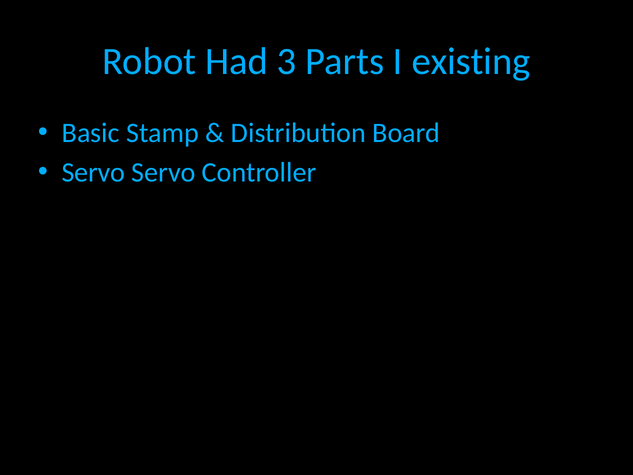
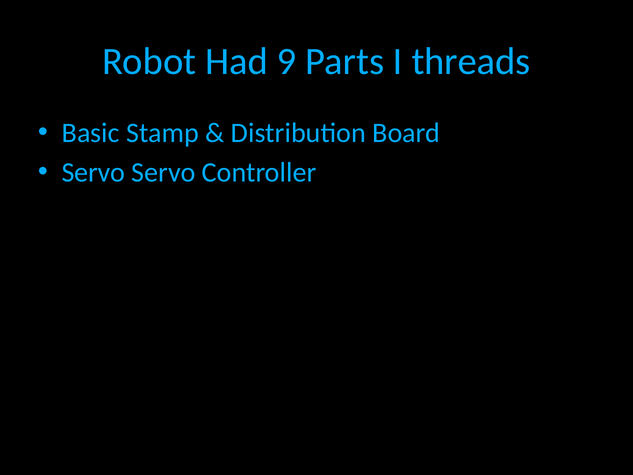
3: 3 -> 9
existing: existing -> threads
